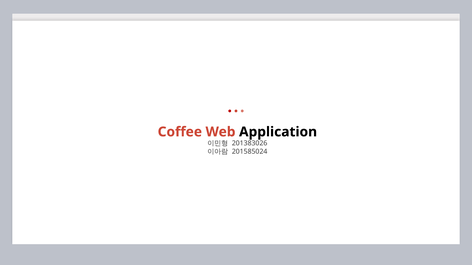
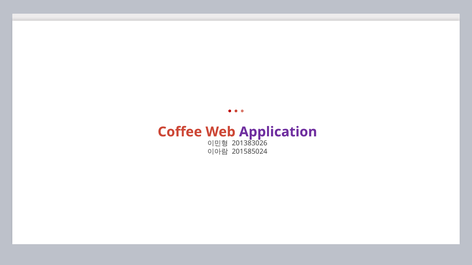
Application colour: black -> purple
